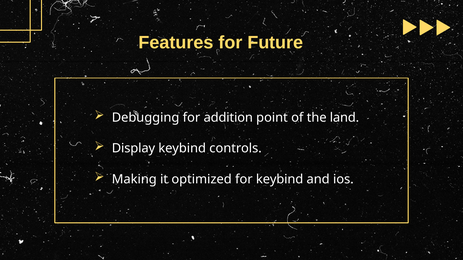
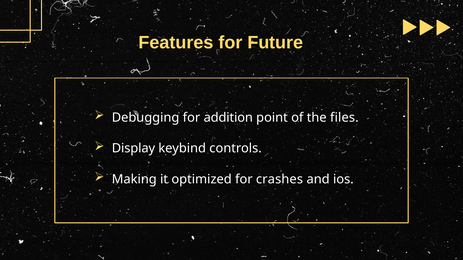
land: land -> files
for keybind: keybind -> crashes
